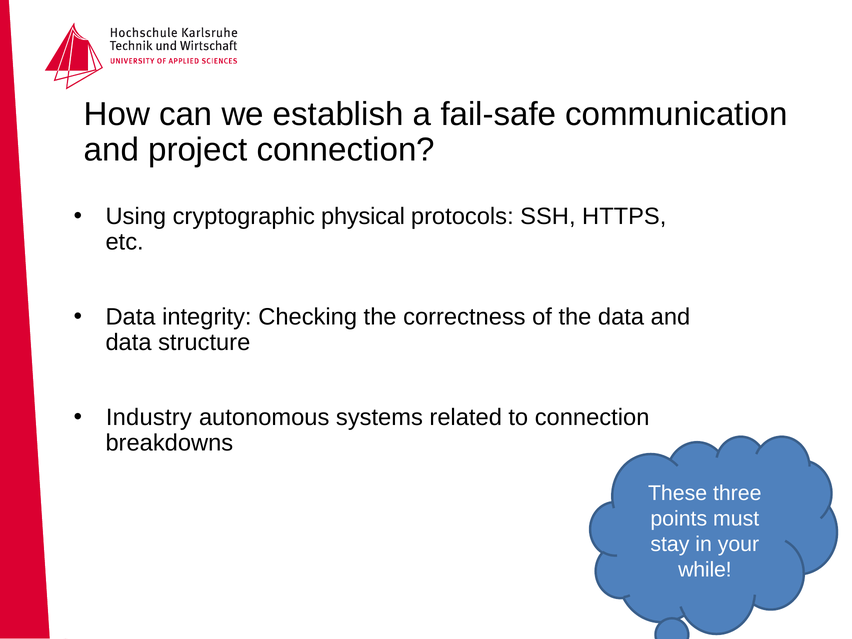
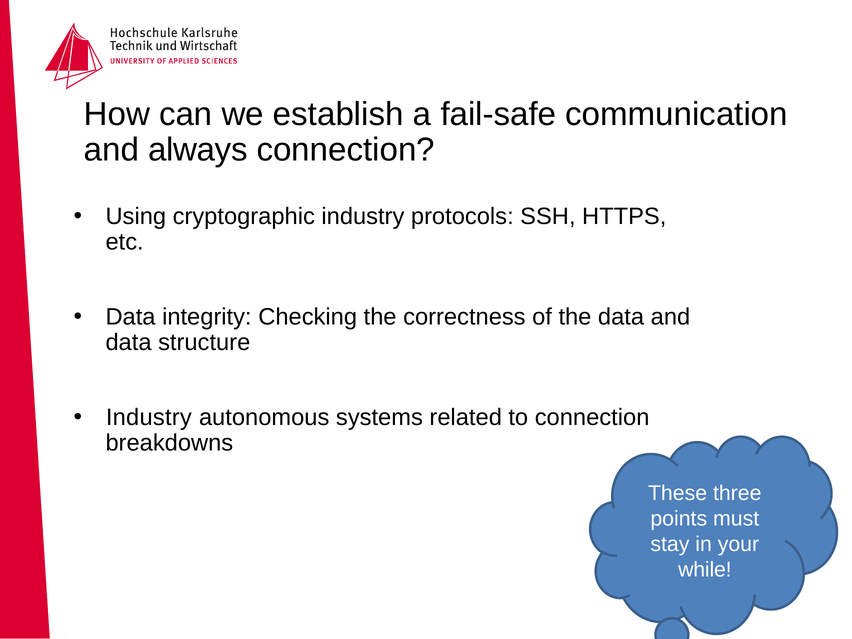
project: project -> always
cryptographic physical: physical -> industry
